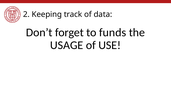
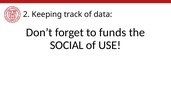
USAGE: USAGE -> SOCIAL
